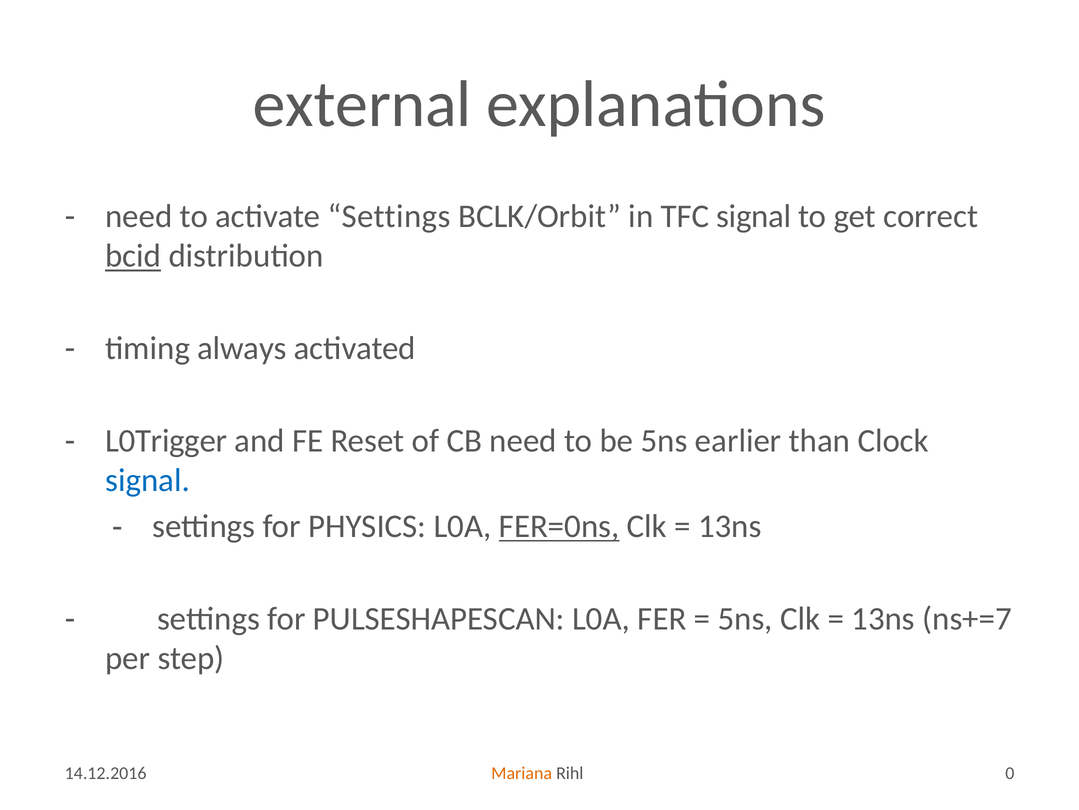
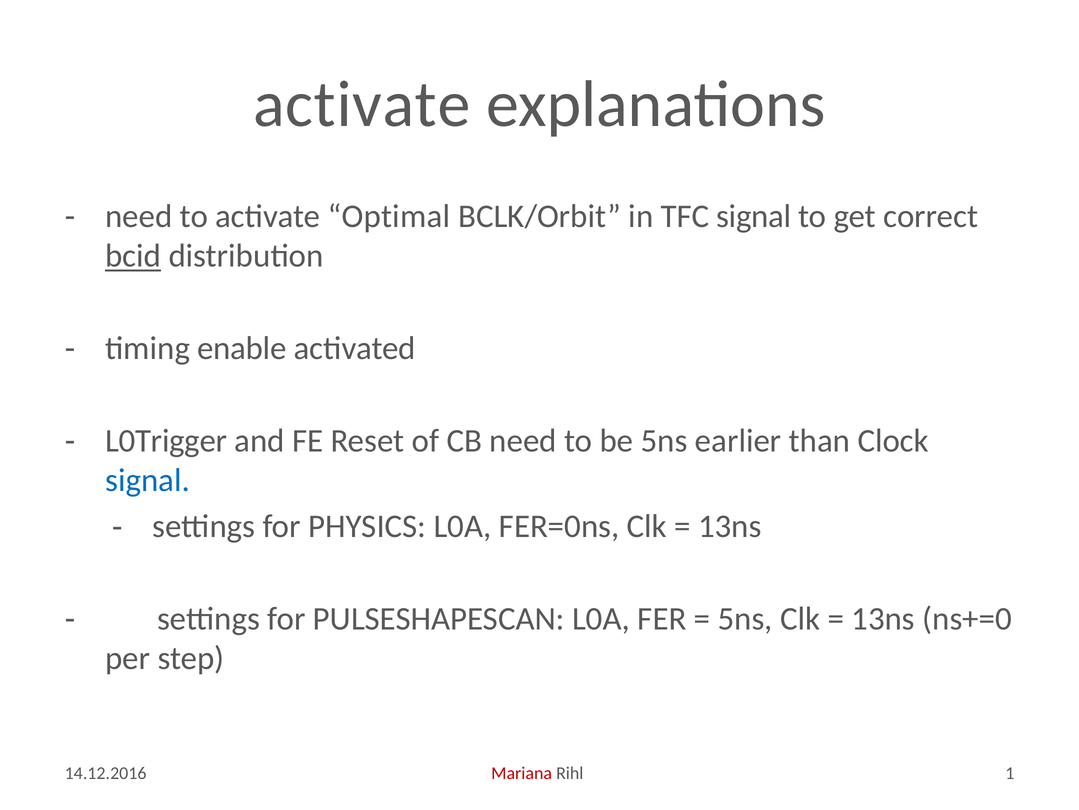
external at (362, 104): external -> activate
activate Settings: Settings -> Optimal
always: always -> enable
FER=0ns underline: present -> none
ns+=7: ns+=7 -> ns+=0
Mariana colour: orange -> red
0: 0 -> 1
